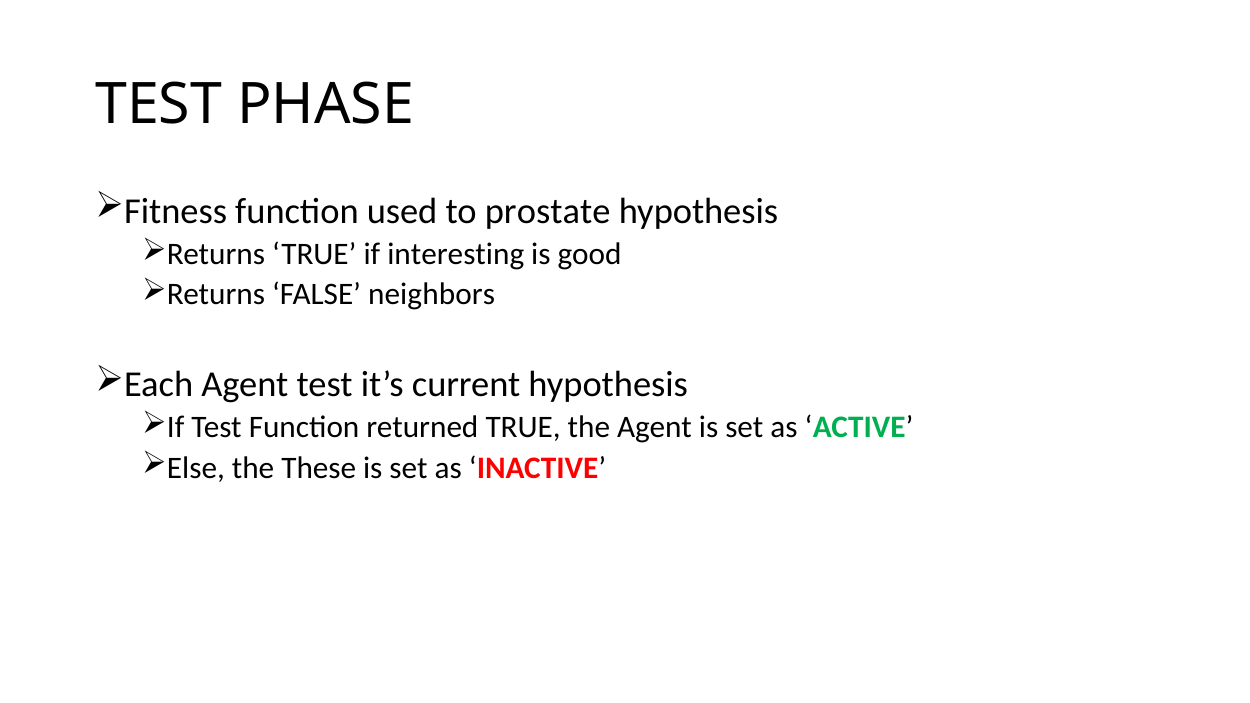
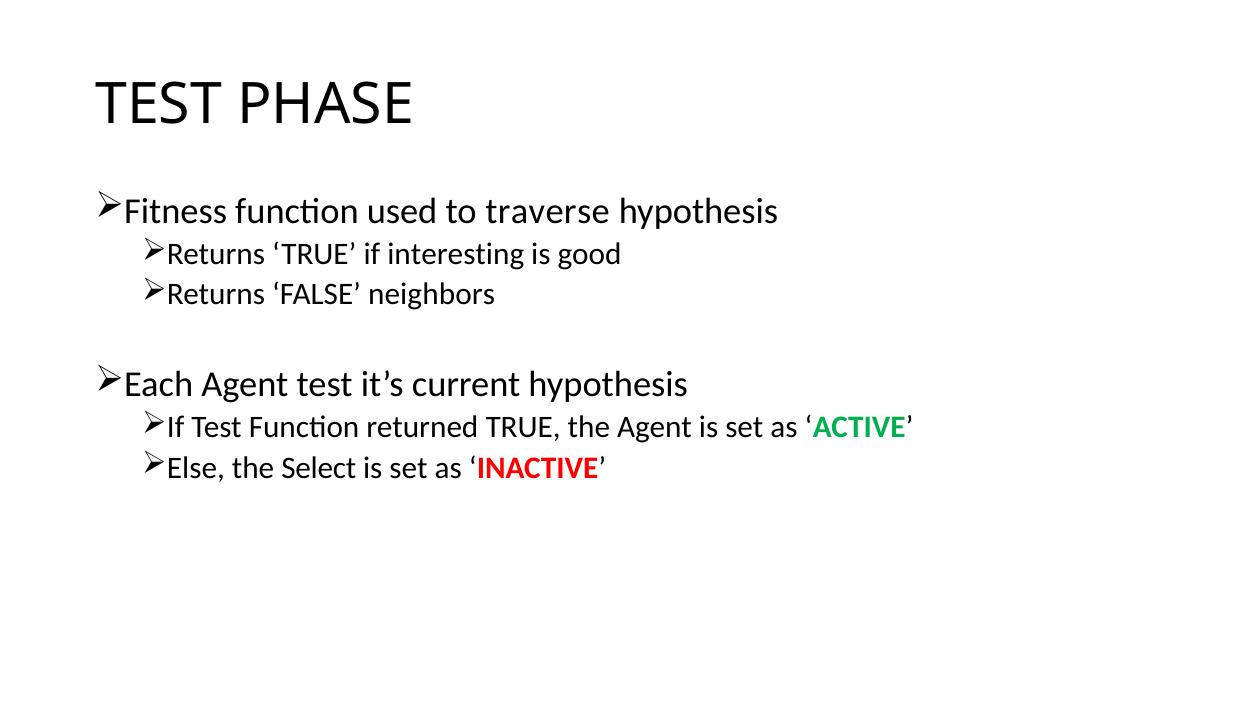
prostate: prostate -> traverse
These: These -> Select
